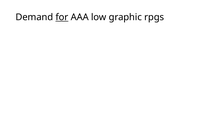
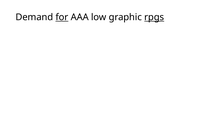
rpgs underline: none -> present
